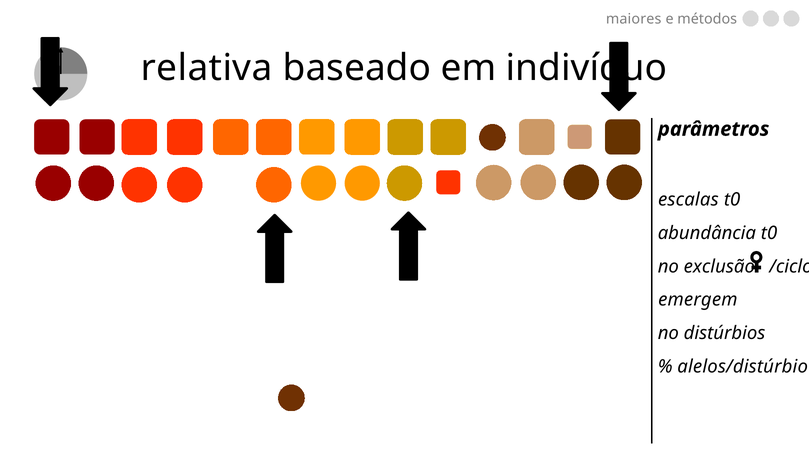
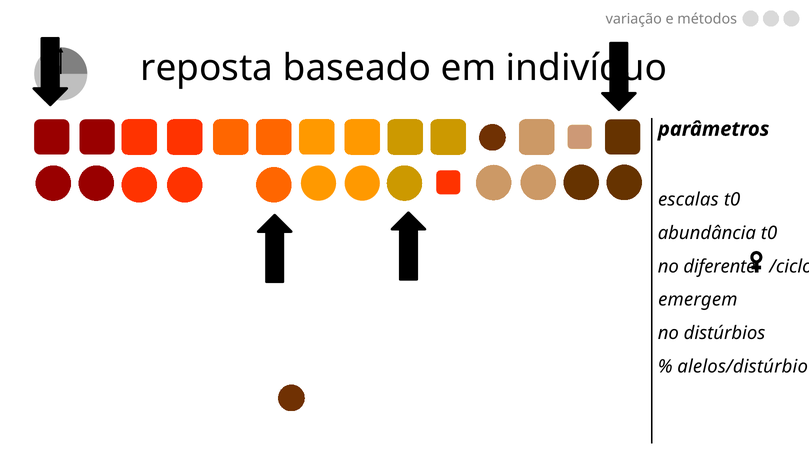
maiores: maiores -> variação
relativa: relativa -> reposta
exclusão: exclusão -> diferente
